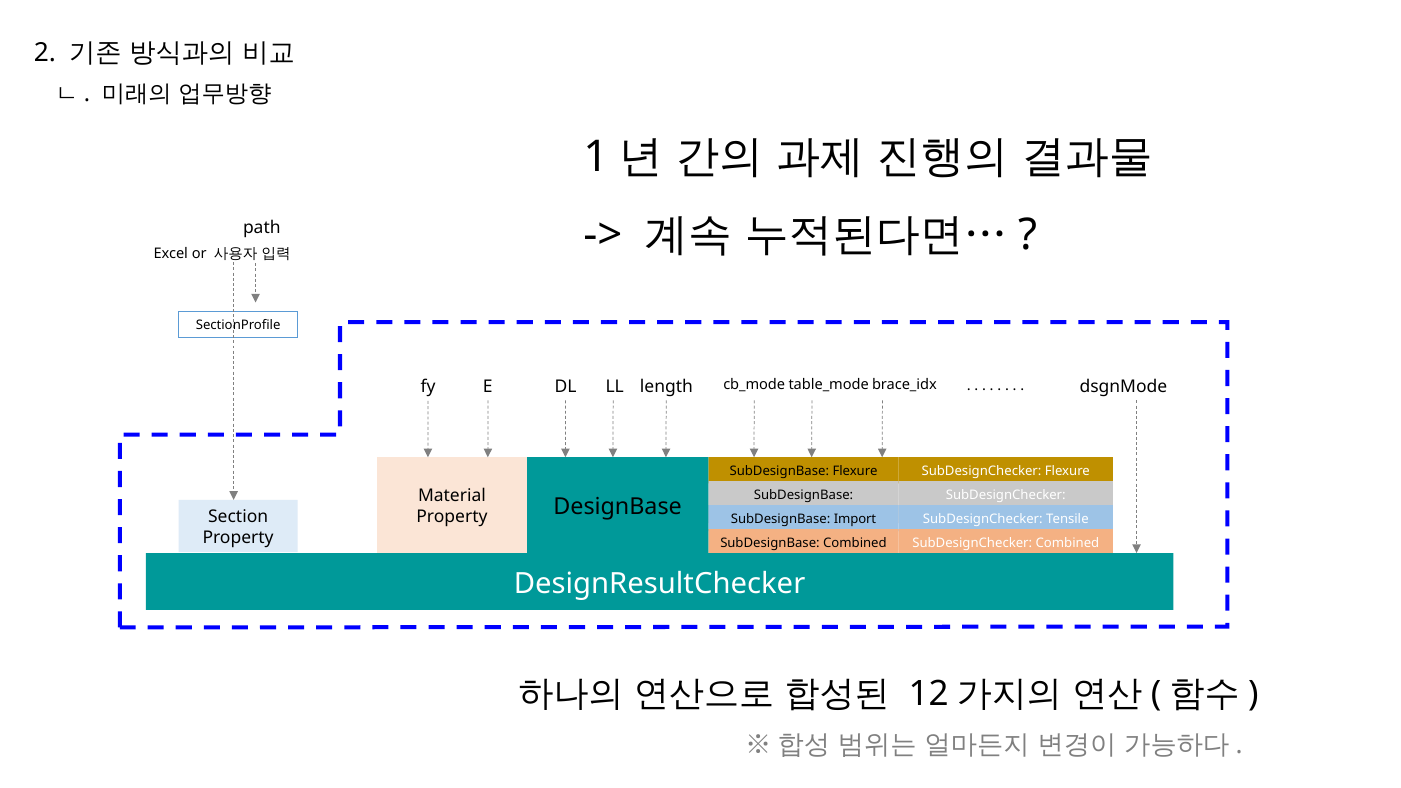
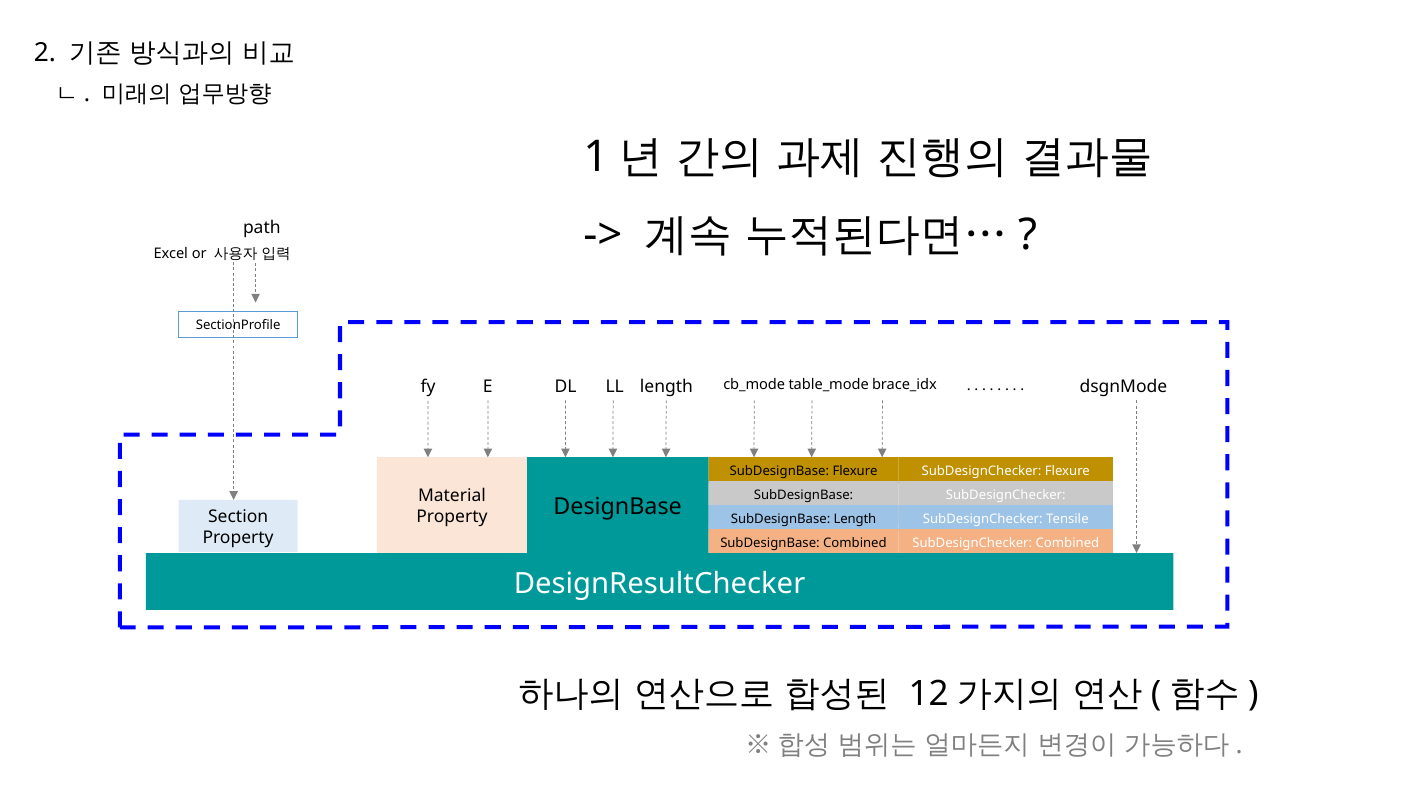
SubDesignBase Import: Import -> Length
